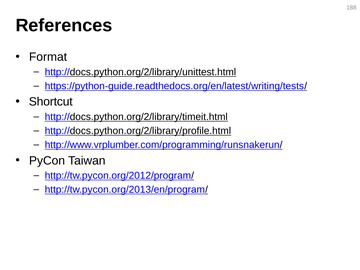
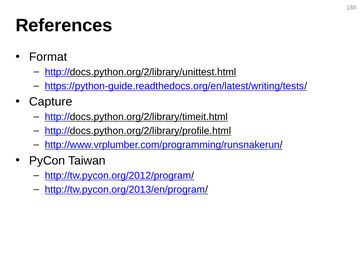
Shortcut: Shortcut -> Capture
